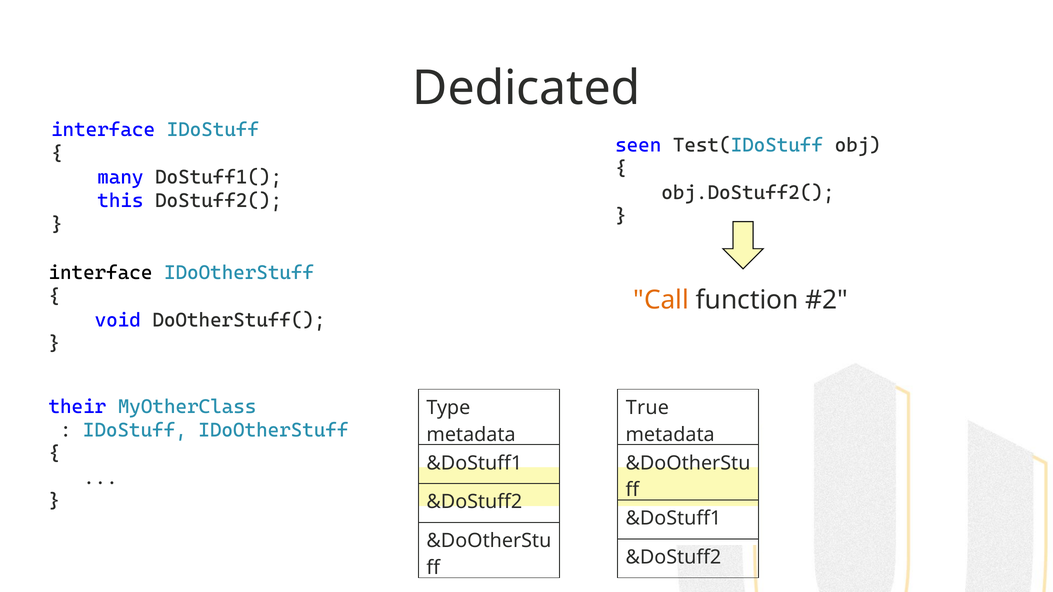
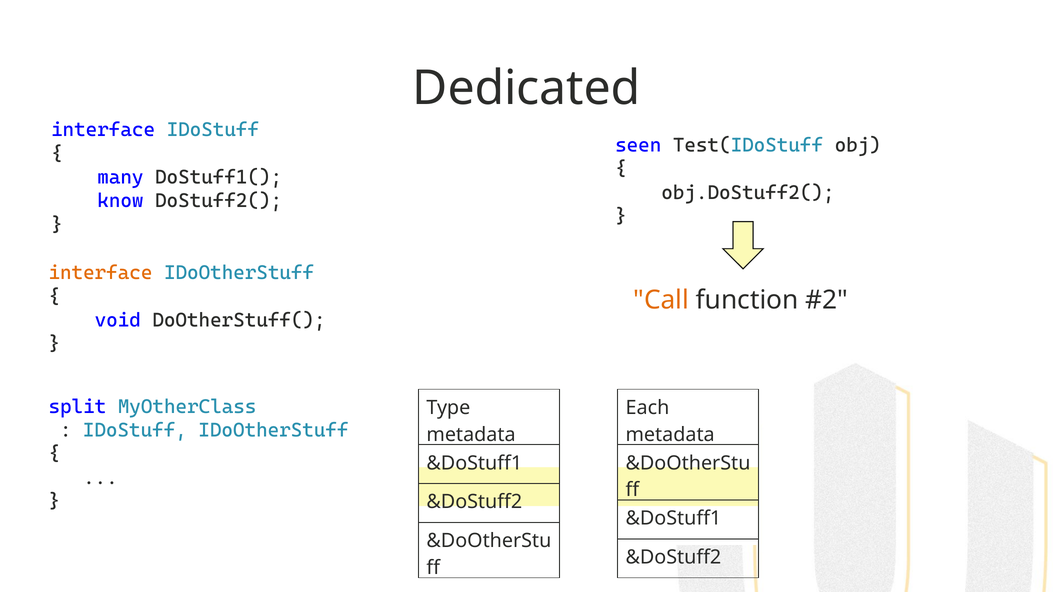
this: this -> know
interface at (100, 273) colour: black -> orange
their: their -> split
True: True -> Each
